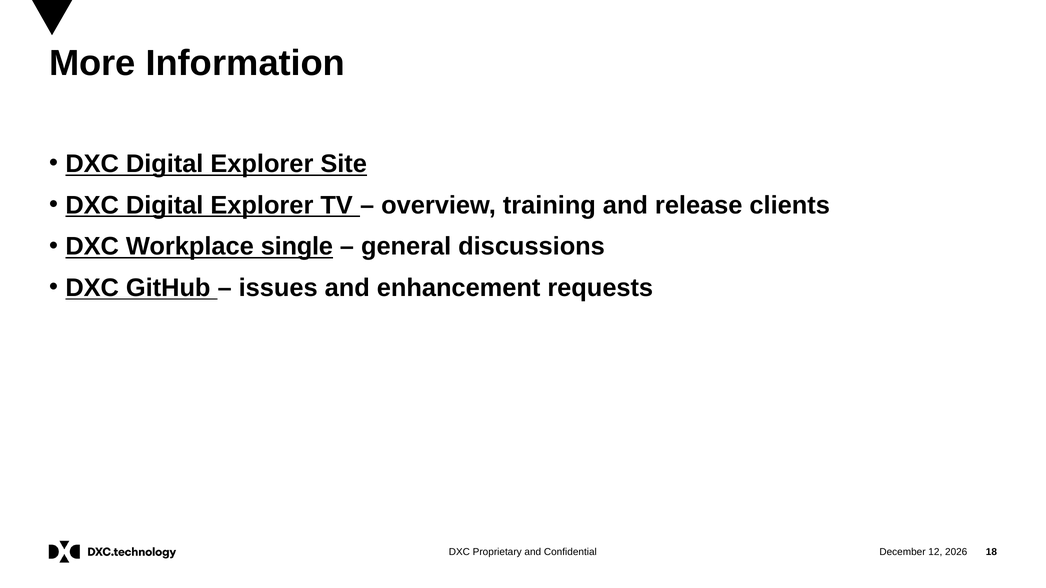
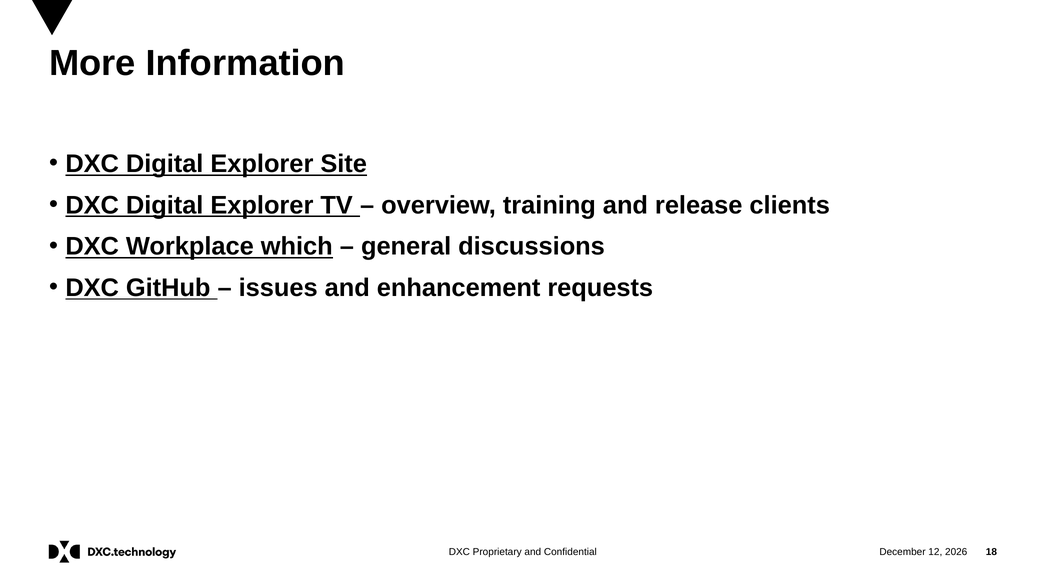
single: single -> which
